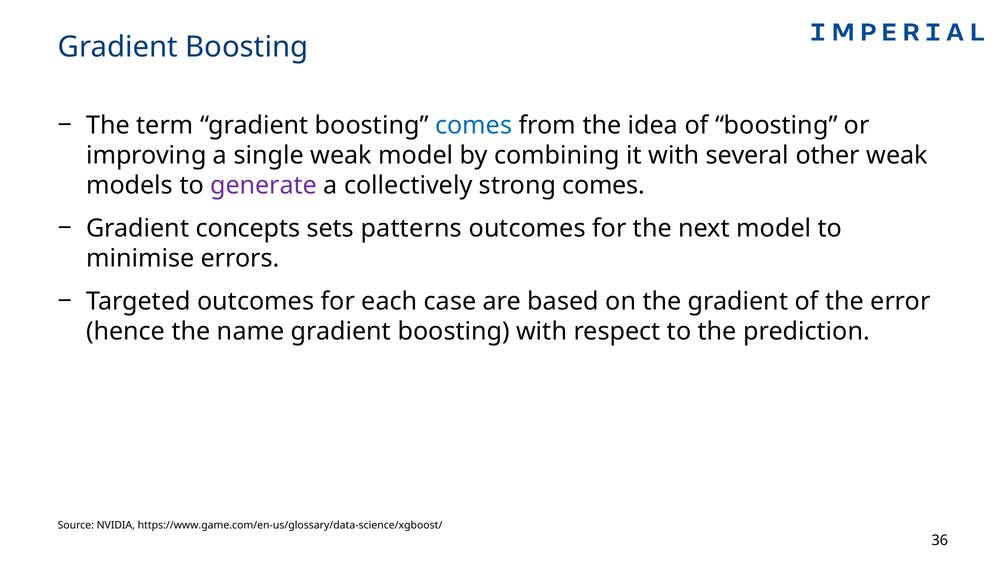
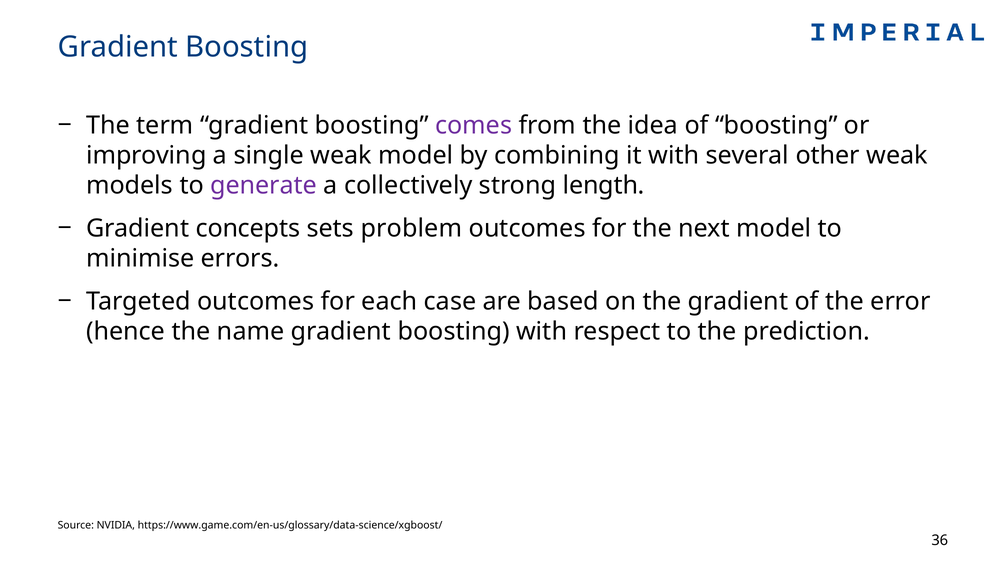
comes at (474, 125) colour: blue -> purple
strong comes: comes -> length
patterns: patterns -> problem
